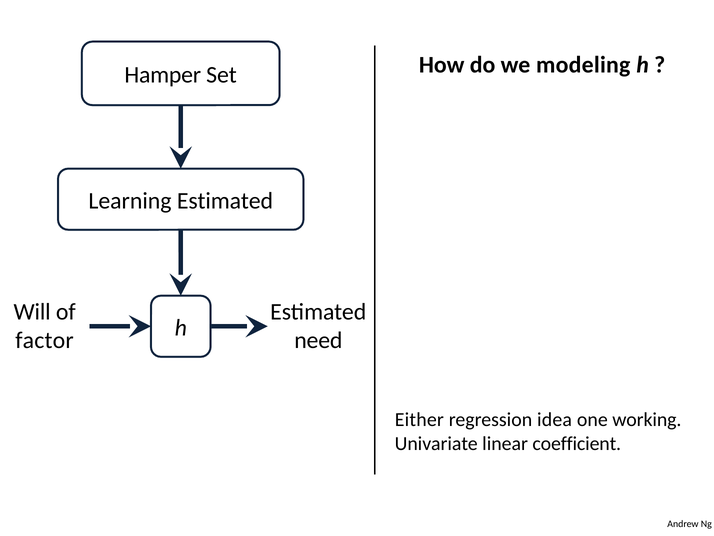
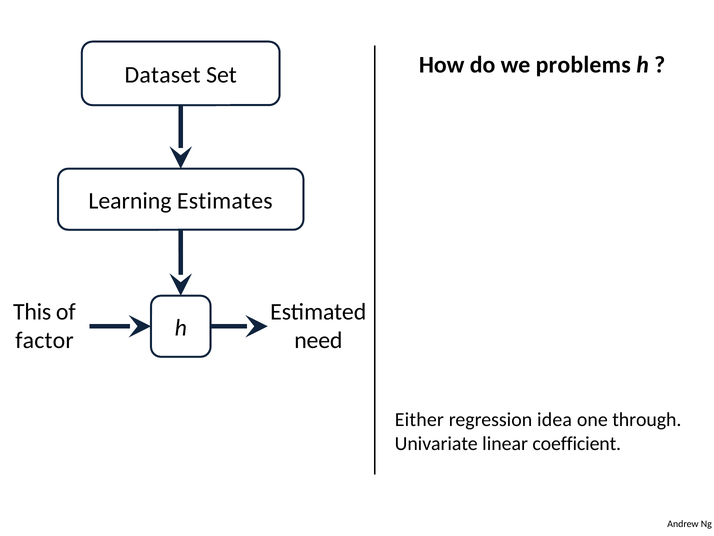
modeling: modeling -> problems
Hamper: Hamper -> Dataset
Learning Estimated: Estimated -> Estimates
Will: Will -> This
working: working -> through
